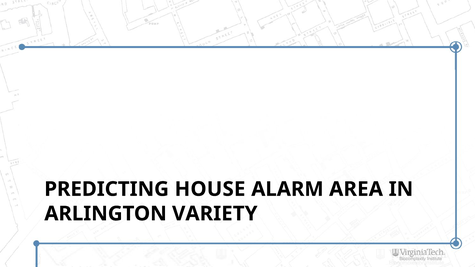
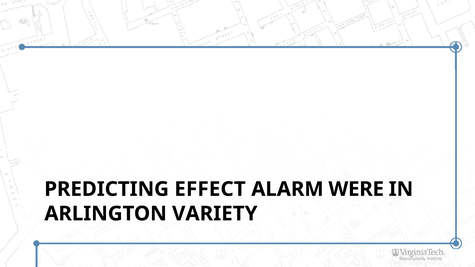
HOUSE: HOUSE -> EFFECT
AREA: AREA -> WERE
